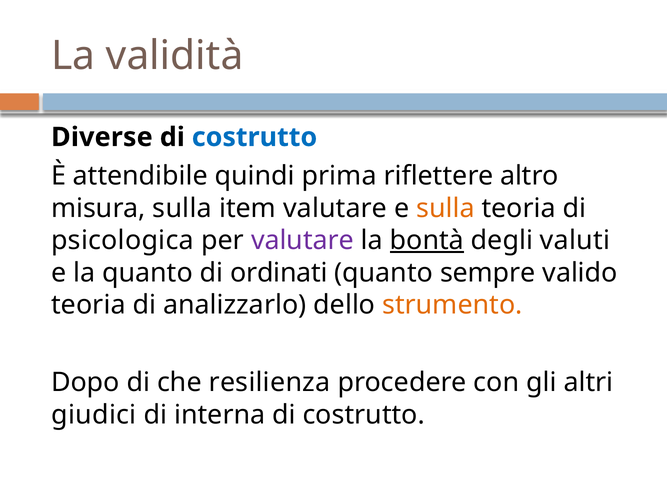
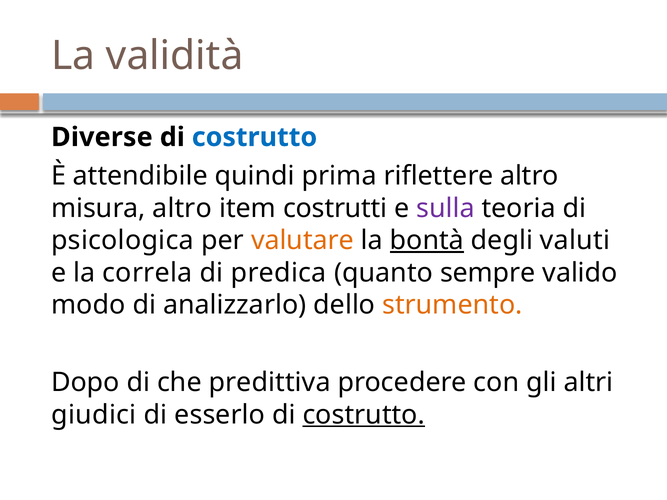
misura sulla: sulla -> altro
item valutare: valutare -> costrutti
sulla at (445, 208) colour: orange -> purple
valutare at (302, 241) colour: purple -> orange
la quanto: quanto -> correla
ordinati: ordinati -> predica
teoria at (88, 305): teoria -> modo
resilienza: resilienza -> predittiva
interna: interna -> esserlo
costrutto at (364, 415) underline: none -> present
